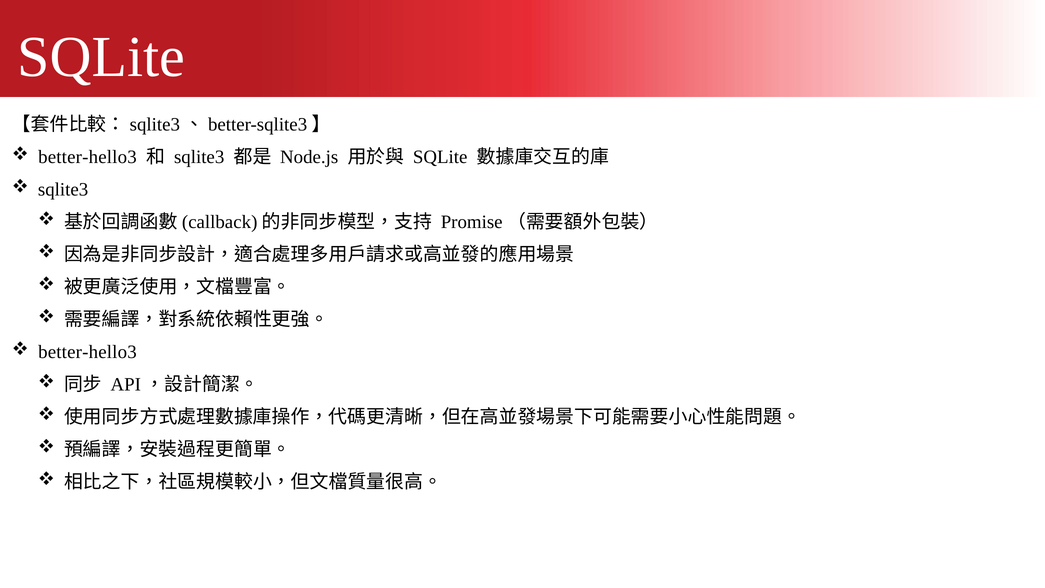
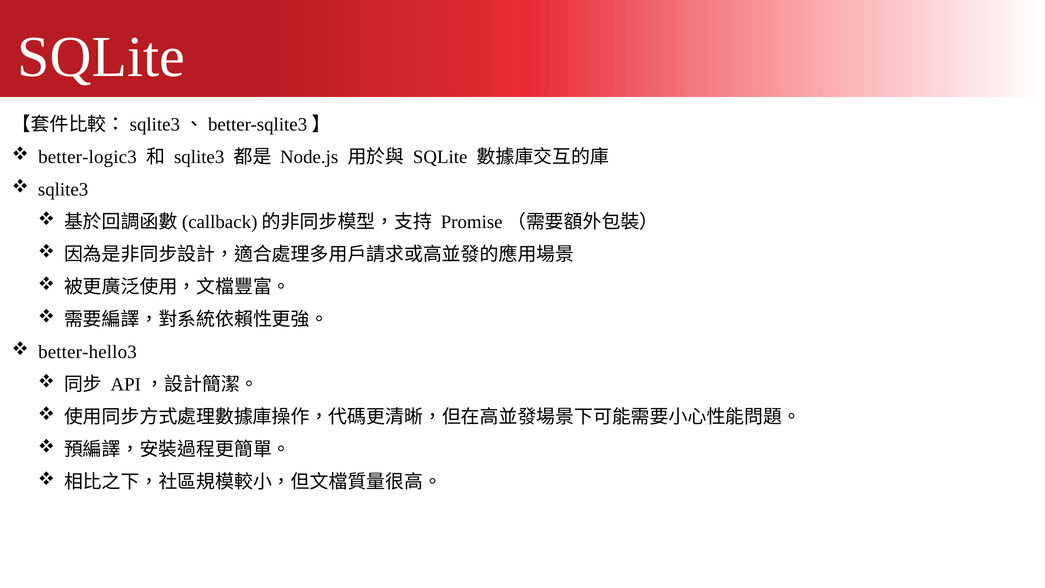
better-hello3 at (87, 157): better-hello3 -> better-logic3
